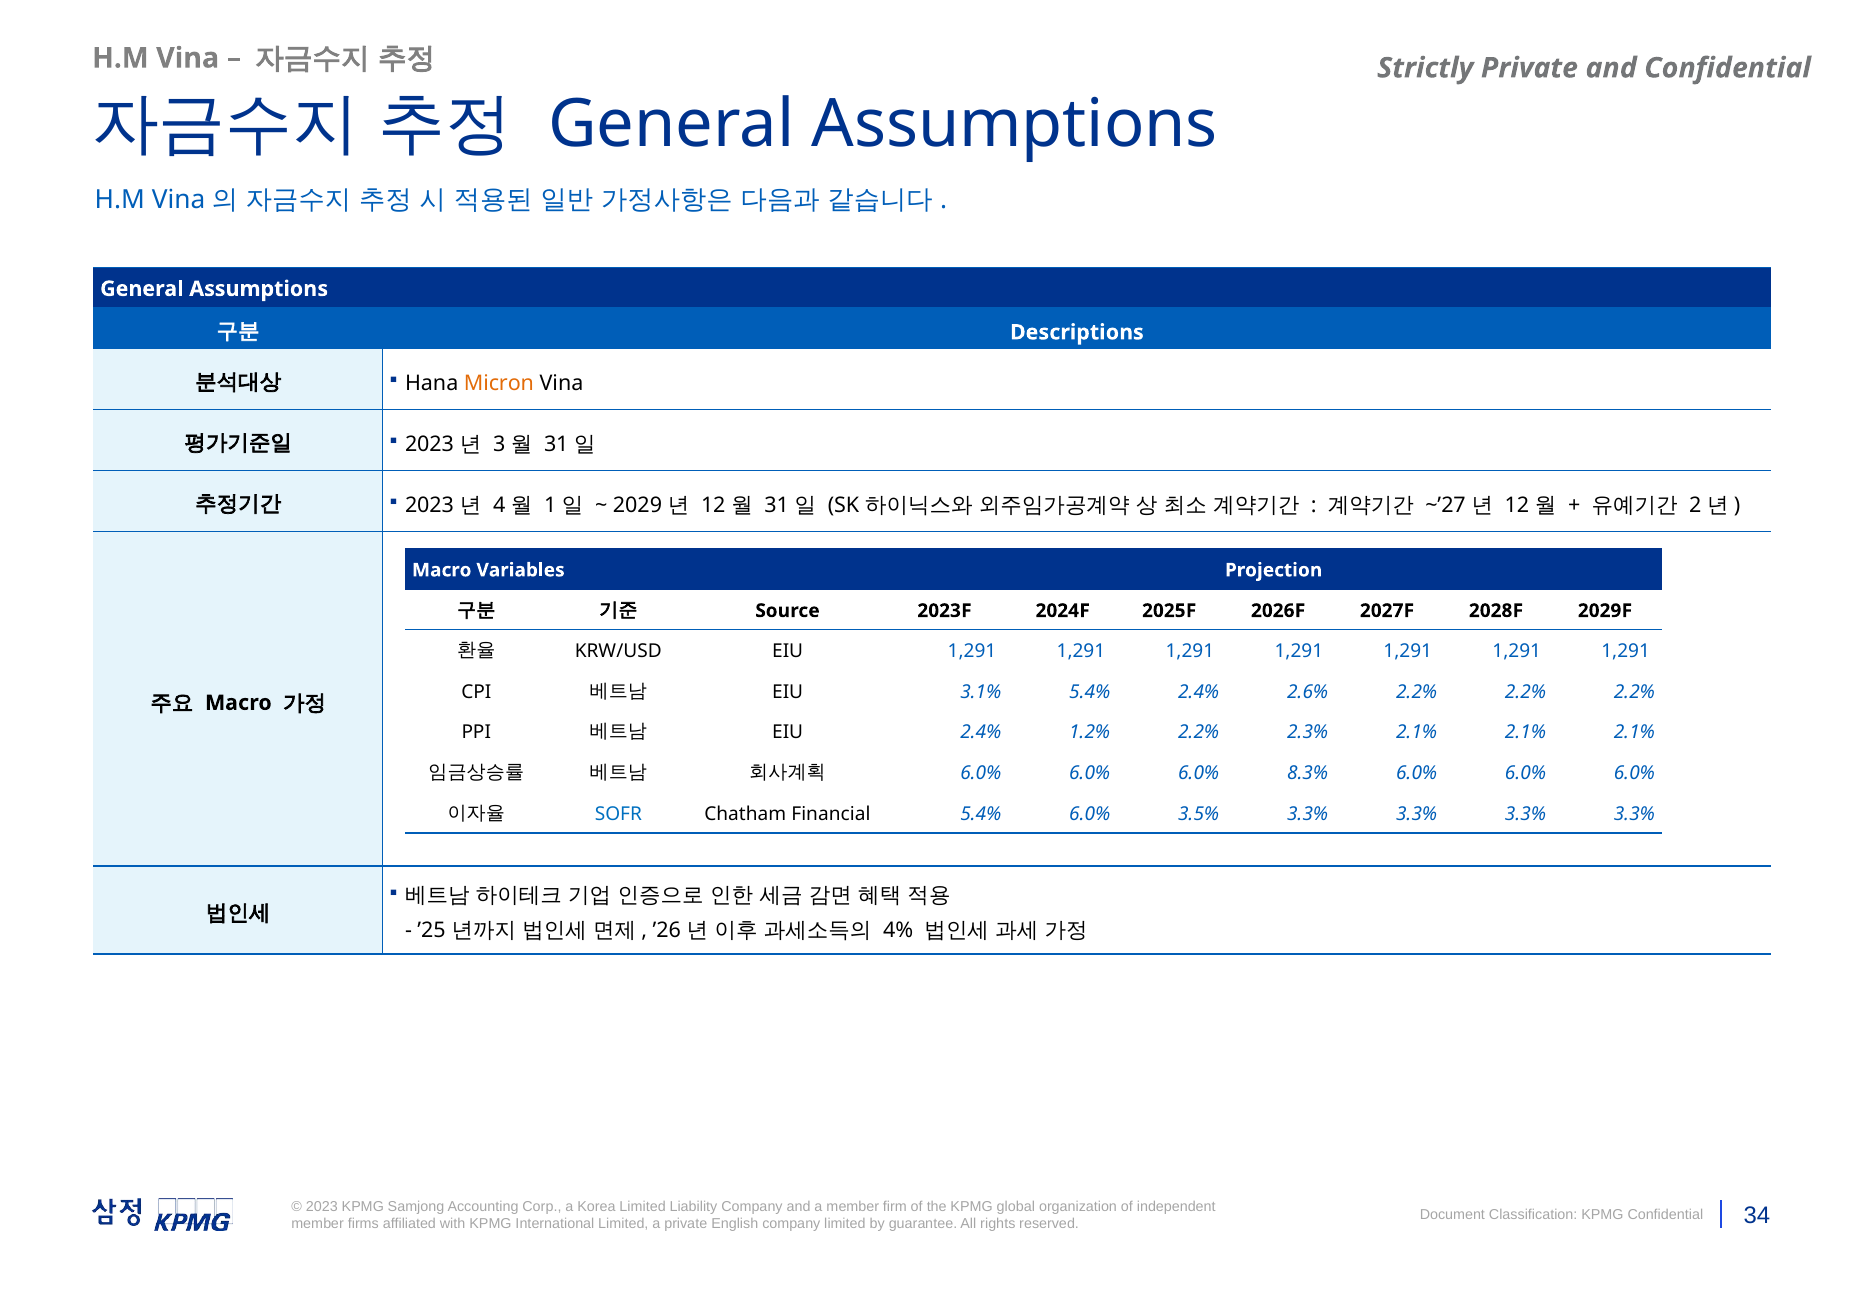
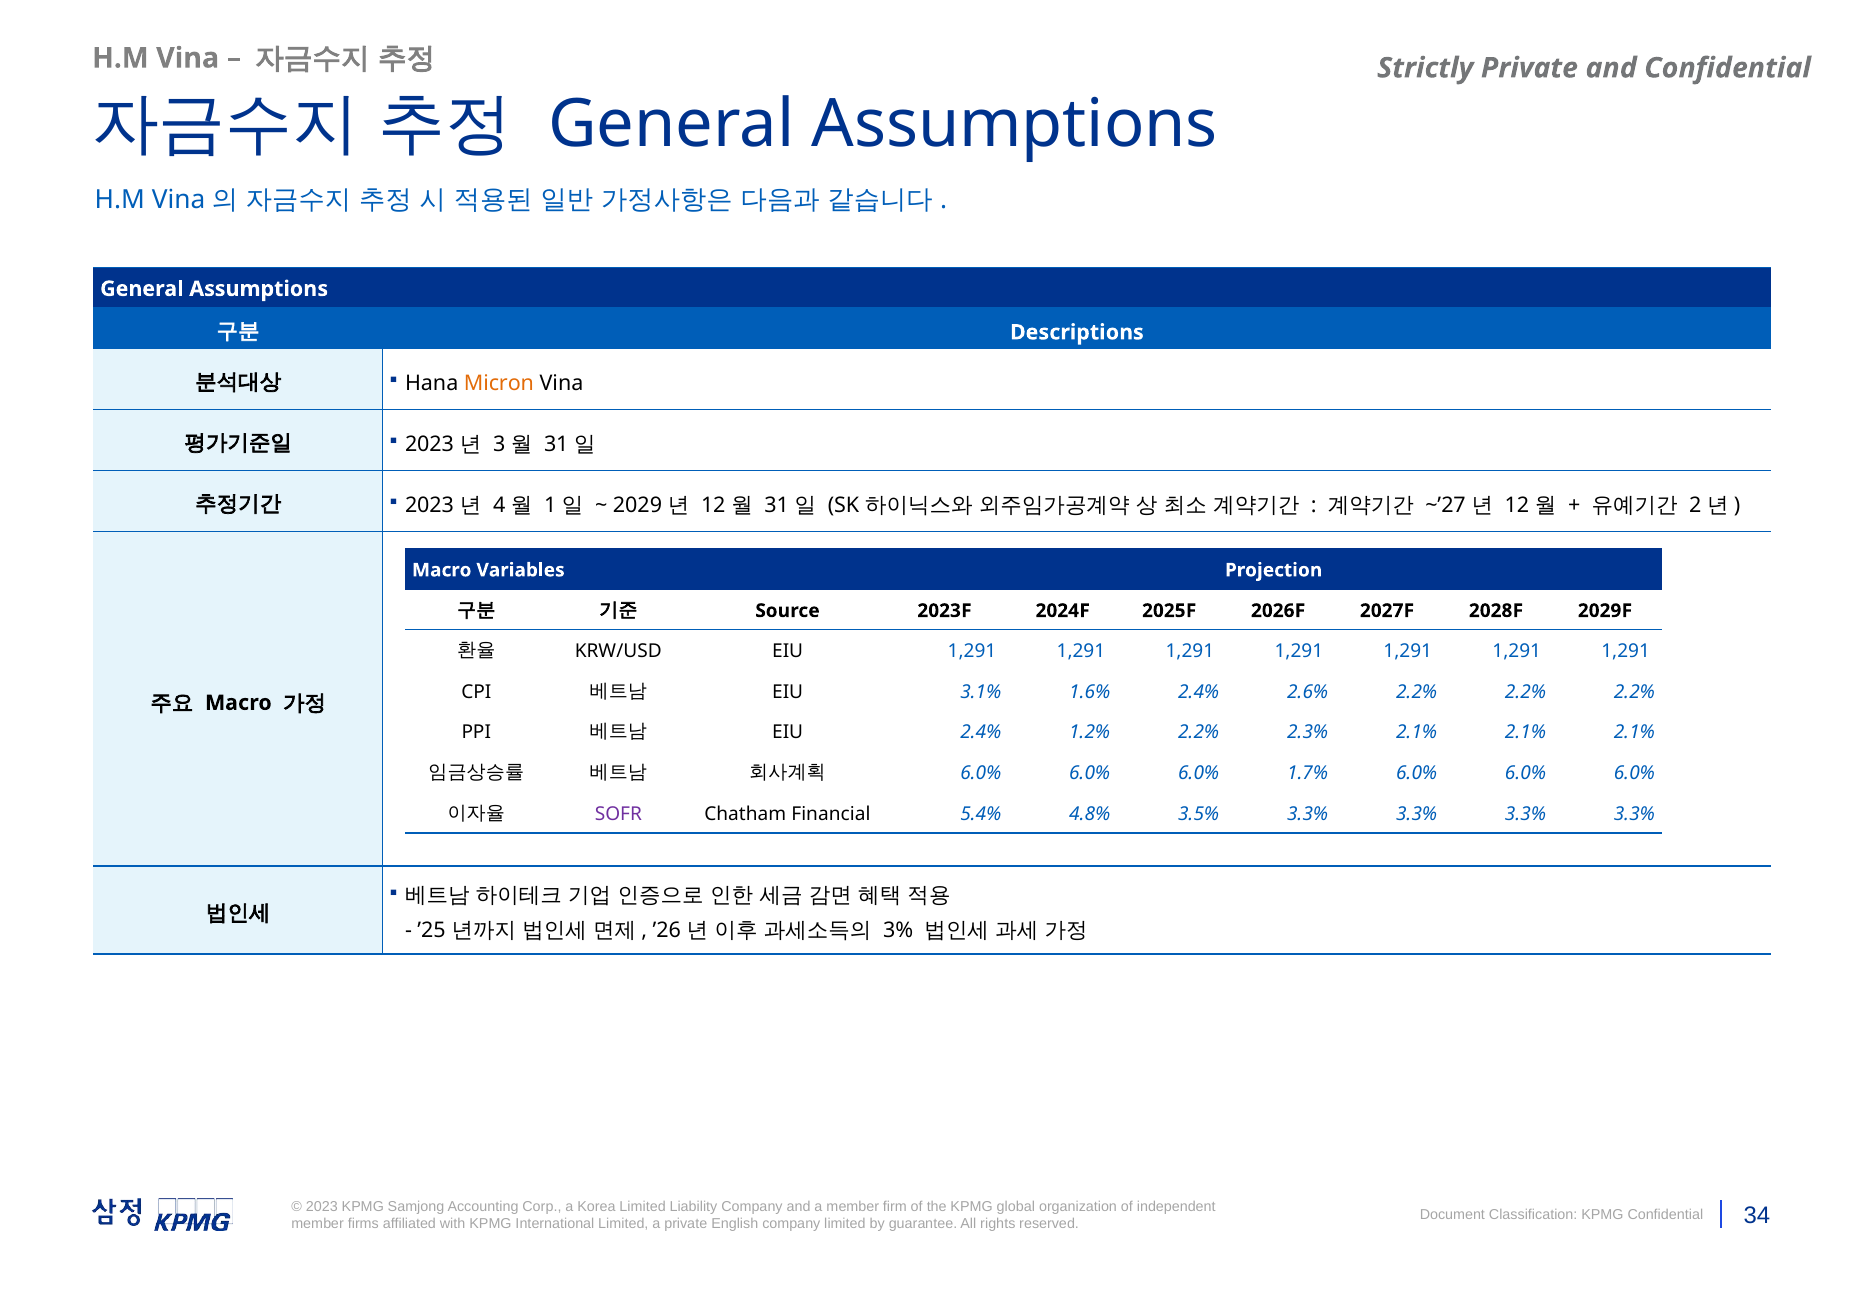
3.1% 5.4%: 5.4% -> 1.6%
8.3%: 8.3% -> 1.7%
SOFR colour: blue -> purple
5.4% 6.0%: 6.0% -> 4.8%
4%: 4% -> 3%
